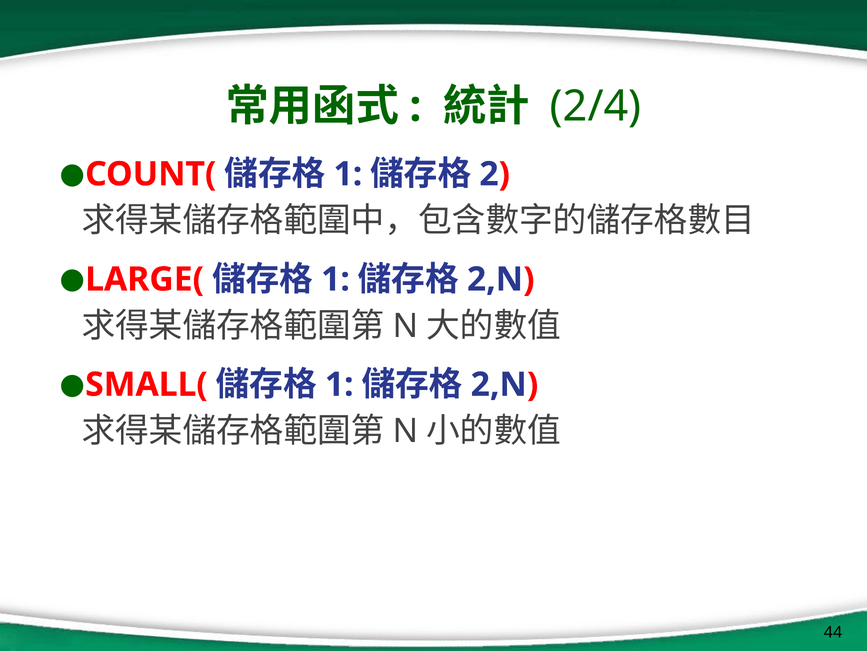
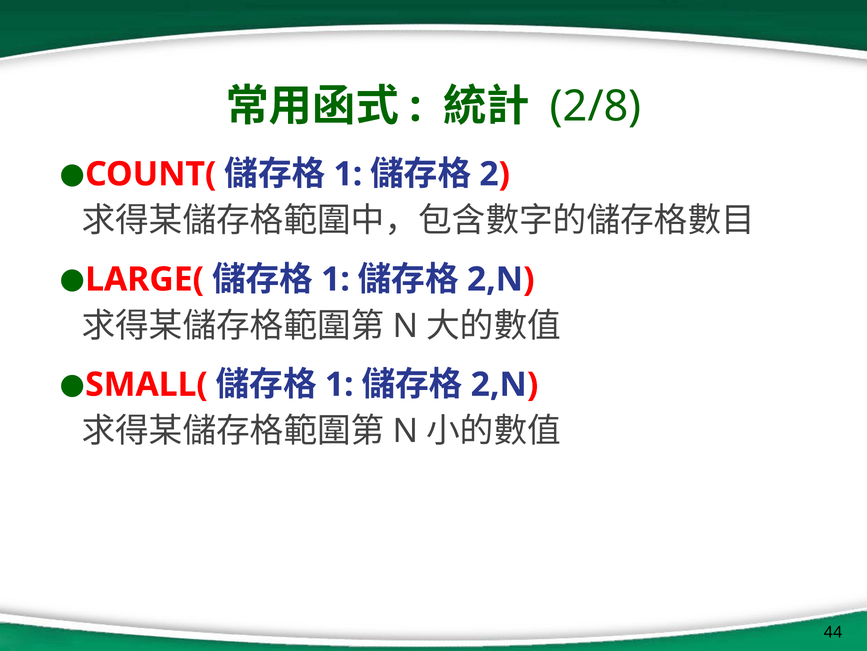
2/4: 2/4 -> 2/8
